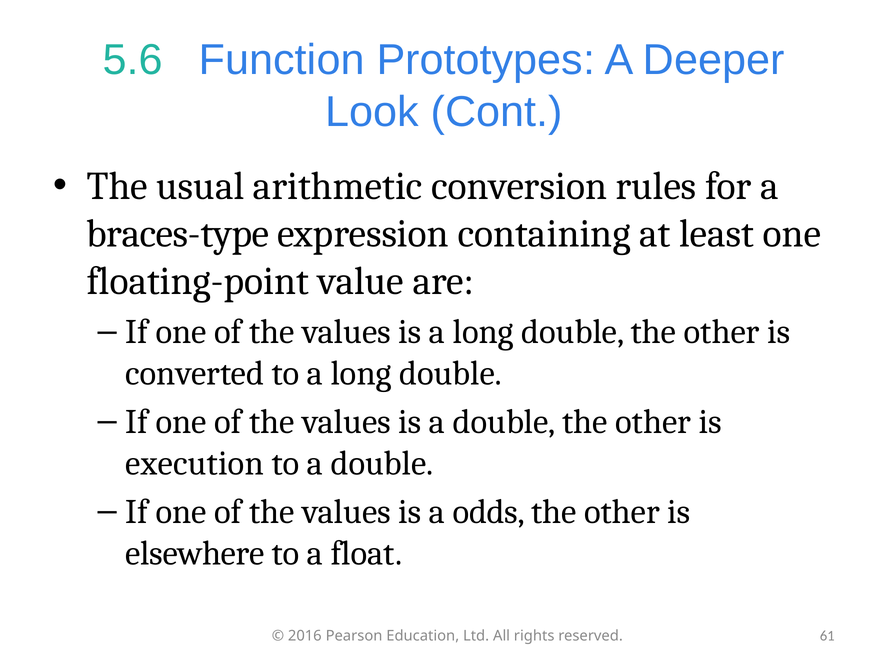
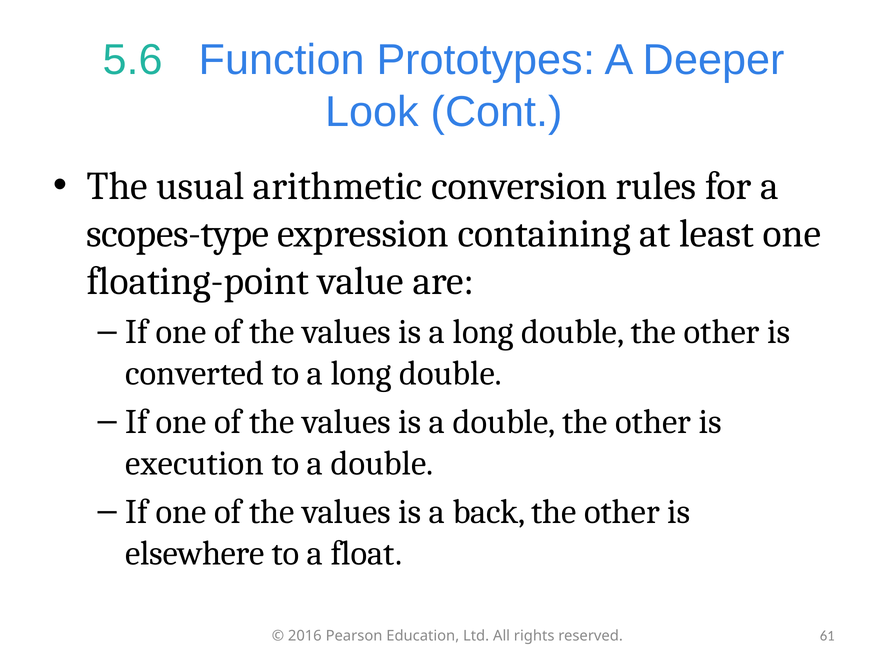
braces-type: braces-type -> scopes-type
odds: odds -> back
